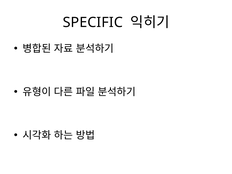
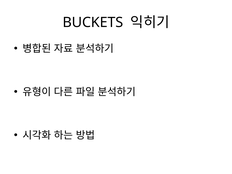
SPECIFIC: SPECIFIC -> BUCKETS
